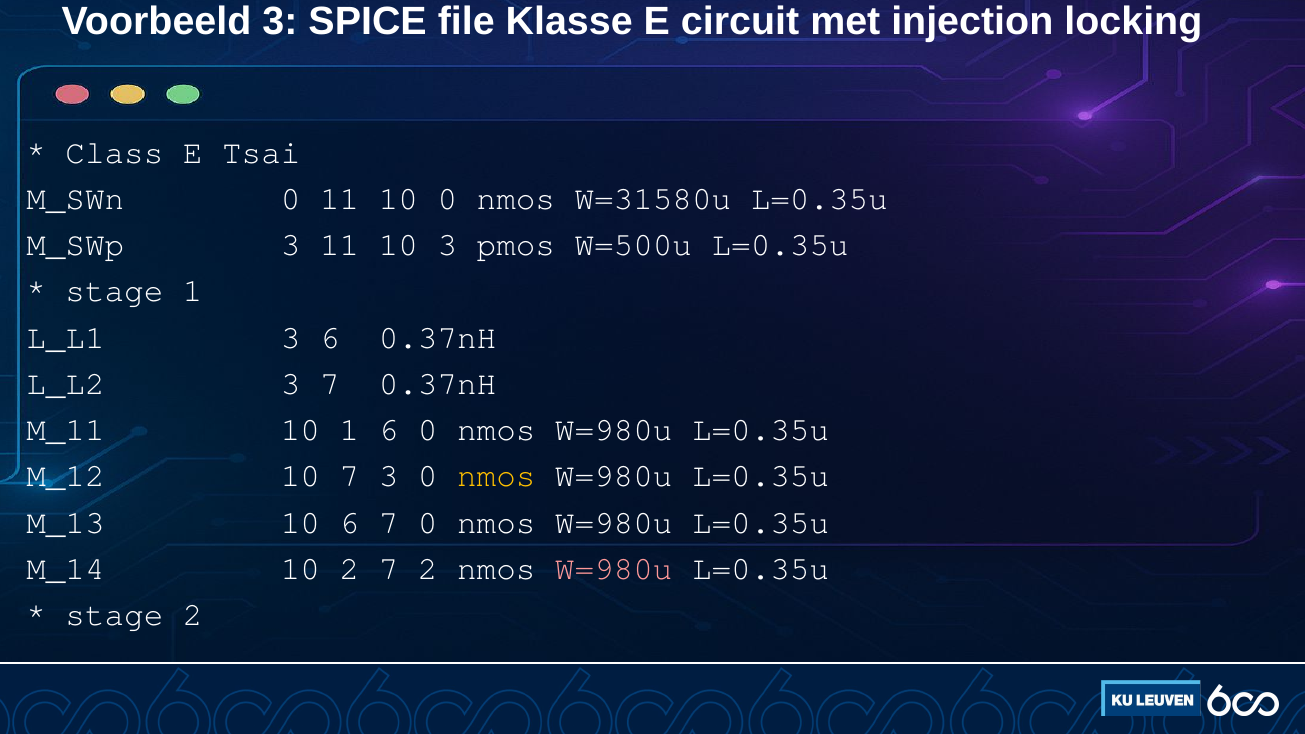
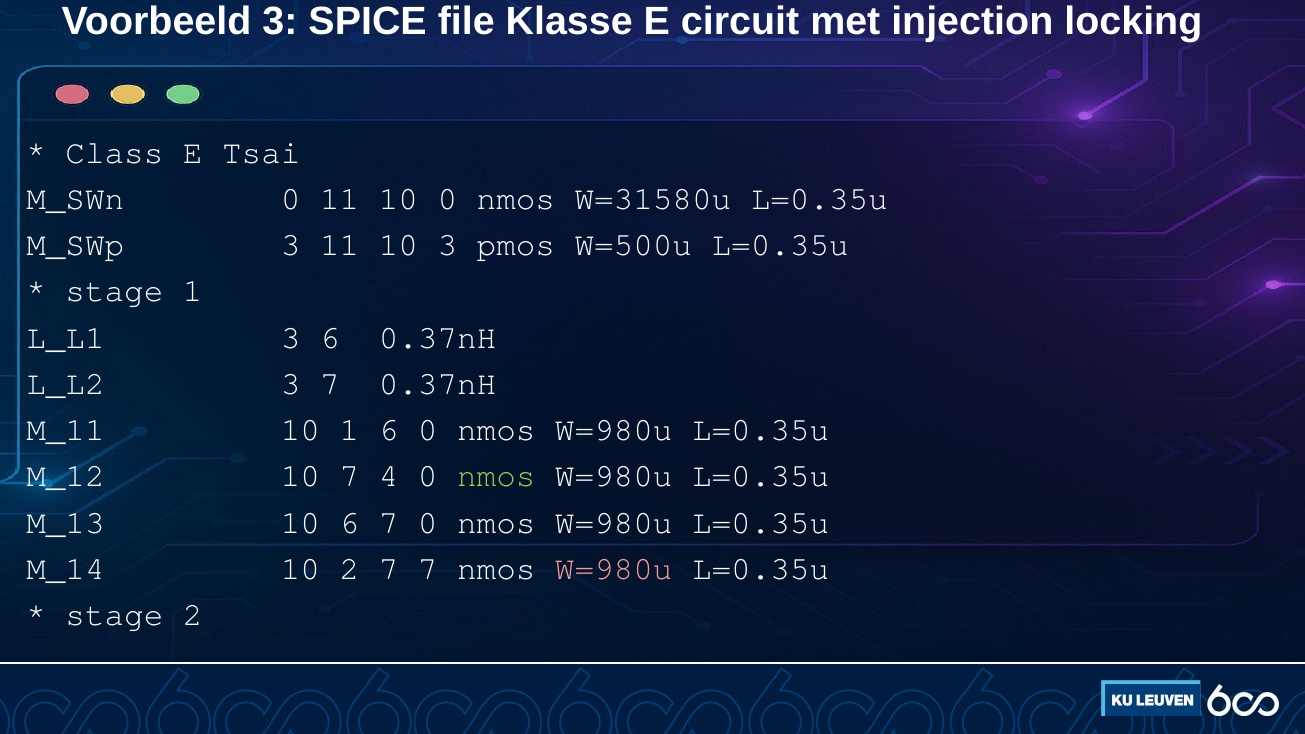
7 3: 3 -> 4
nmos at (496, 476) colour: yellow -> light green
7 2: 2 -> 7
